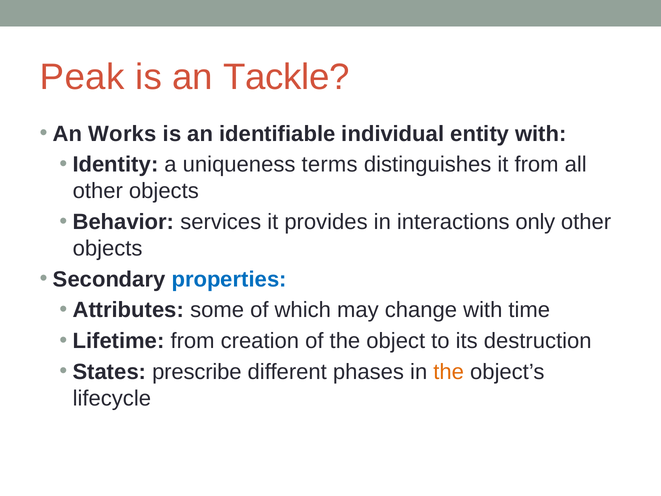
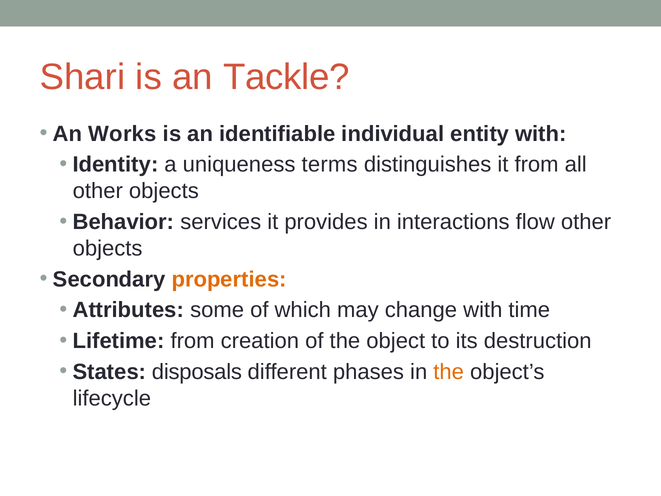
Peak: Peak -> Shari
only: only -> flow
properties colour: blue -> orange
prescribe: prescribe -> disposals
